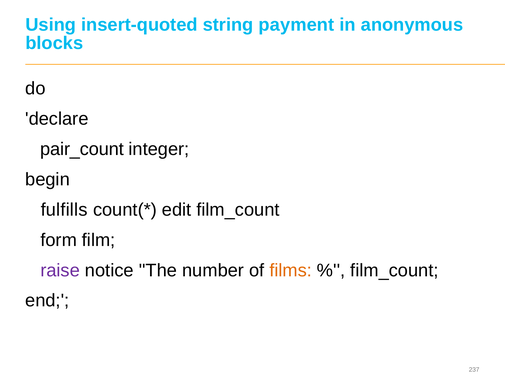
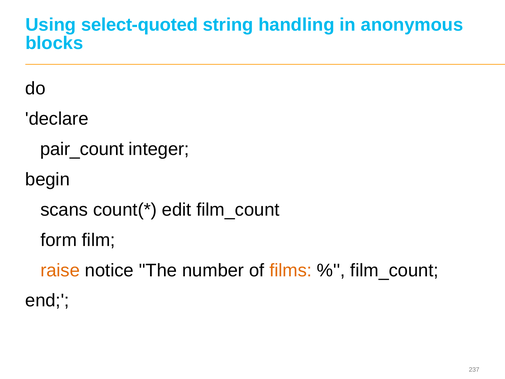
insert-quoted: insert-quoted -> select-quoted
payment: payment -> handling
fulfills: fulfills -> scans
raise colour: purple -> orange
